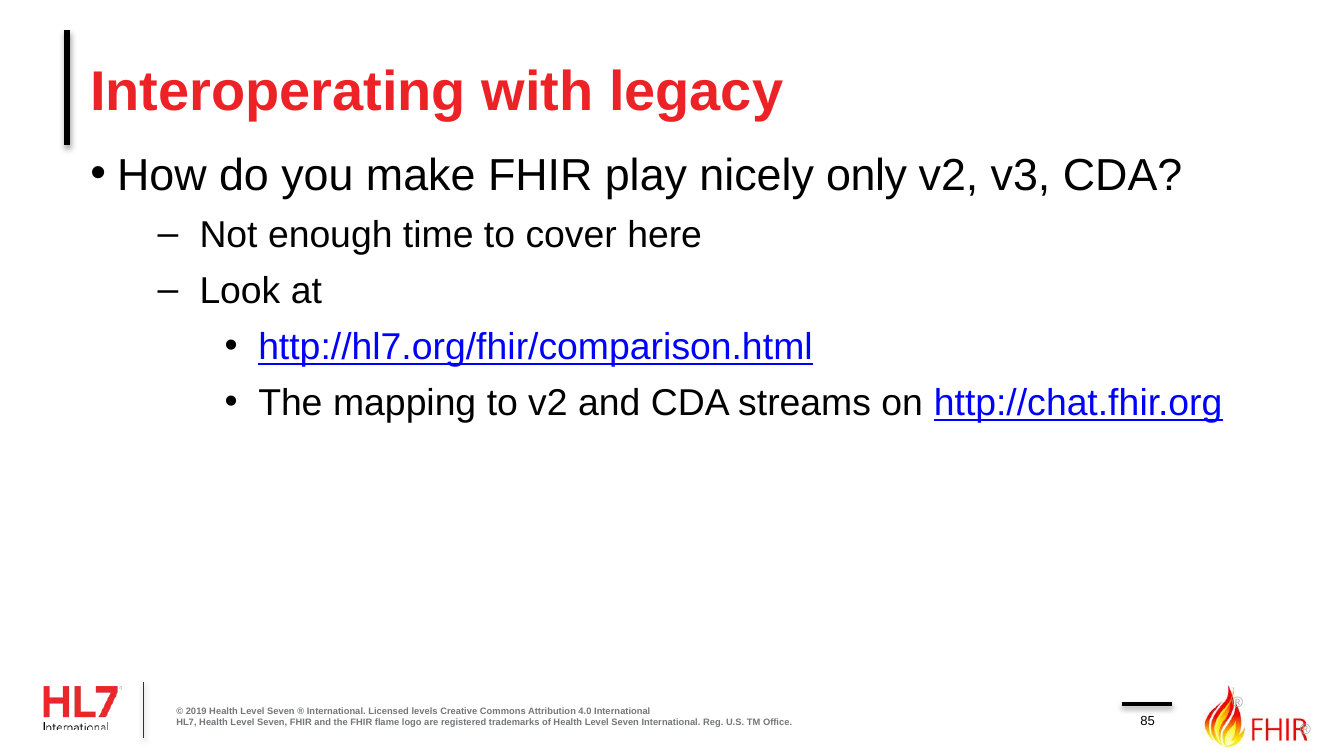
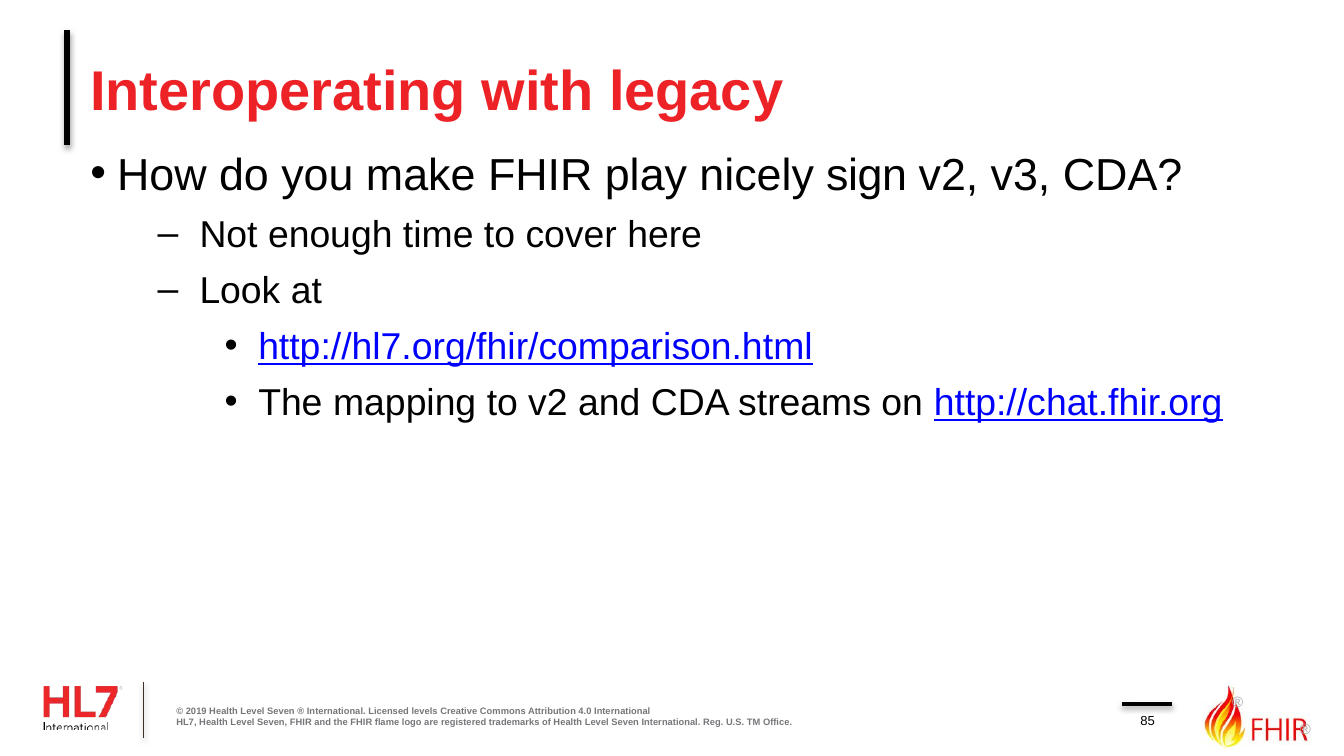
only: only -> sign
